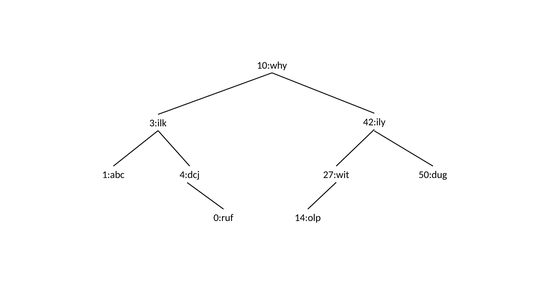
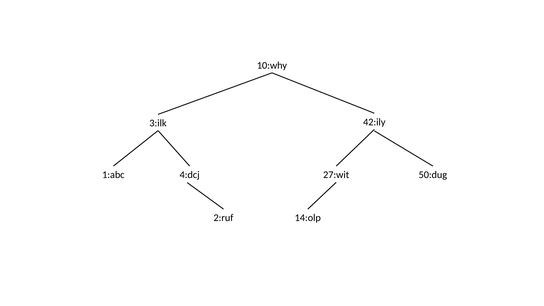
0:ruf: 0:ruf -> 2:ruf
